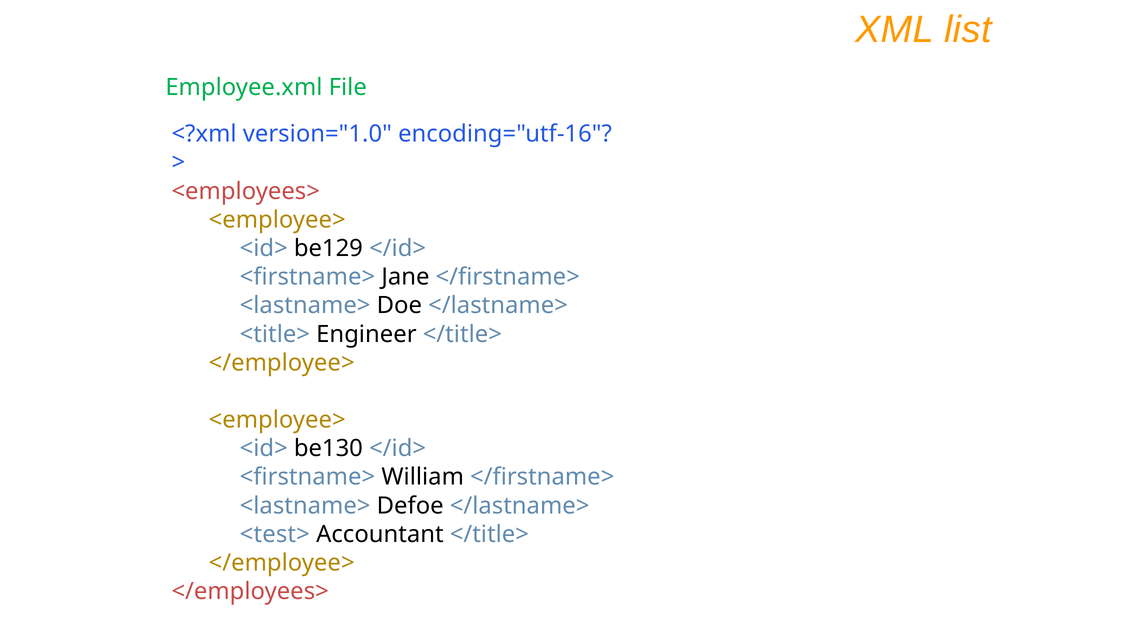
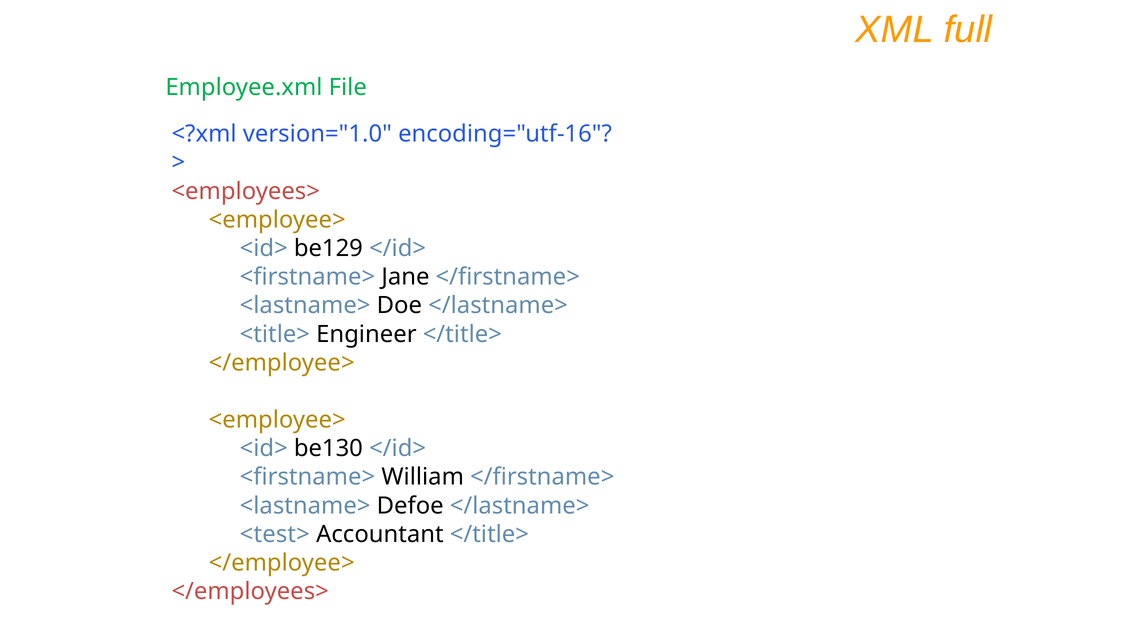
list: list -> full
